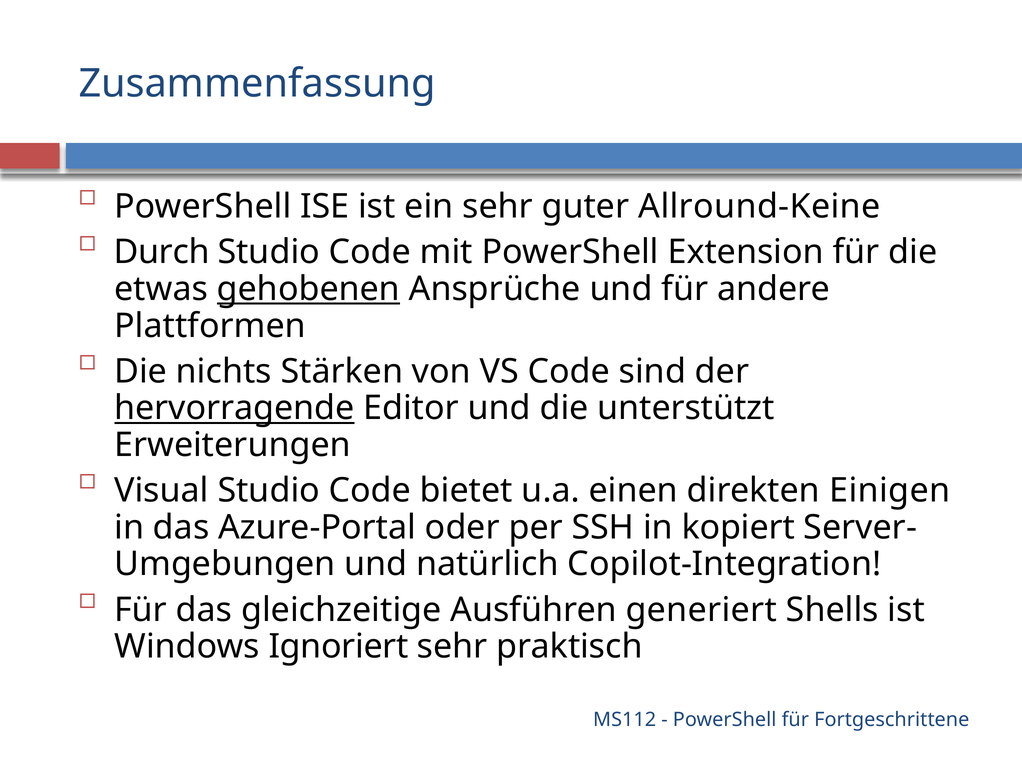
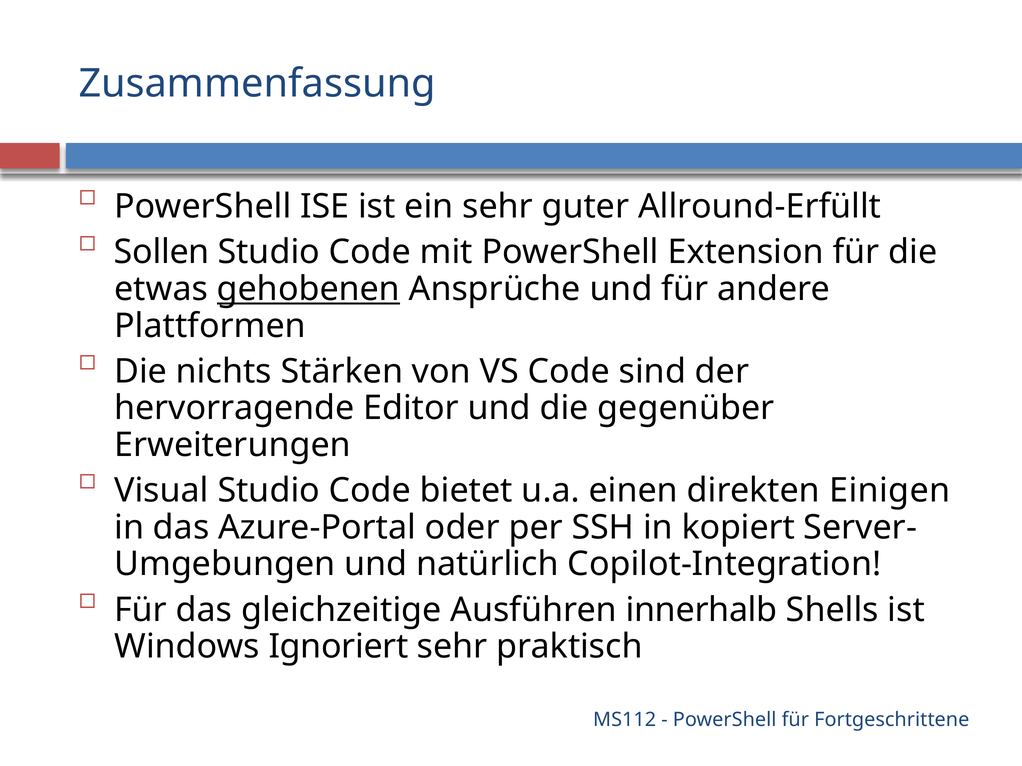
Allround-Keine: Allround-Keine -> Allround-Erfüllt
Durch: Durch -> Sollen
hervorragende underline: present -> none
unterstützt: unterstützt -> gegenüber
generiert: generiert -> innerhalb
